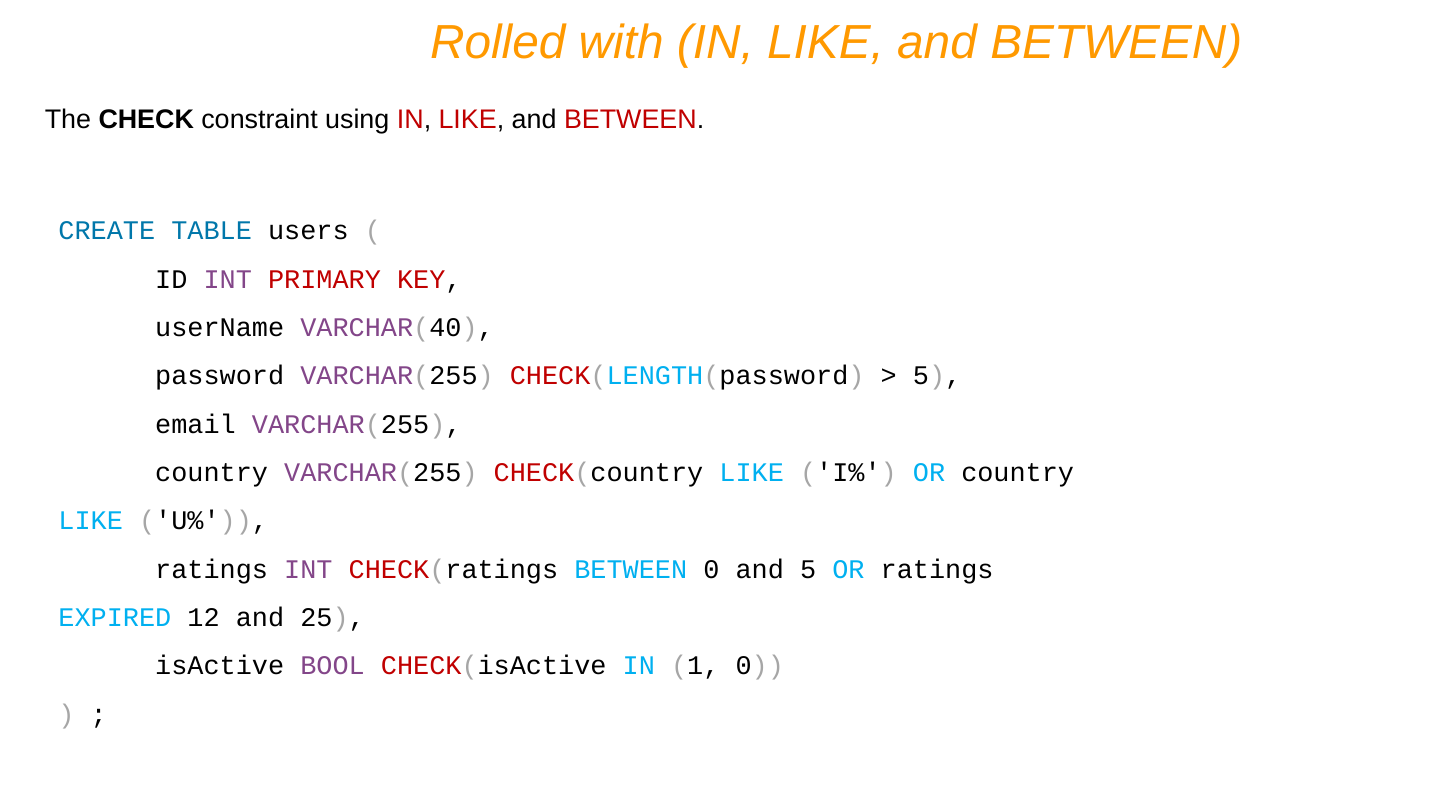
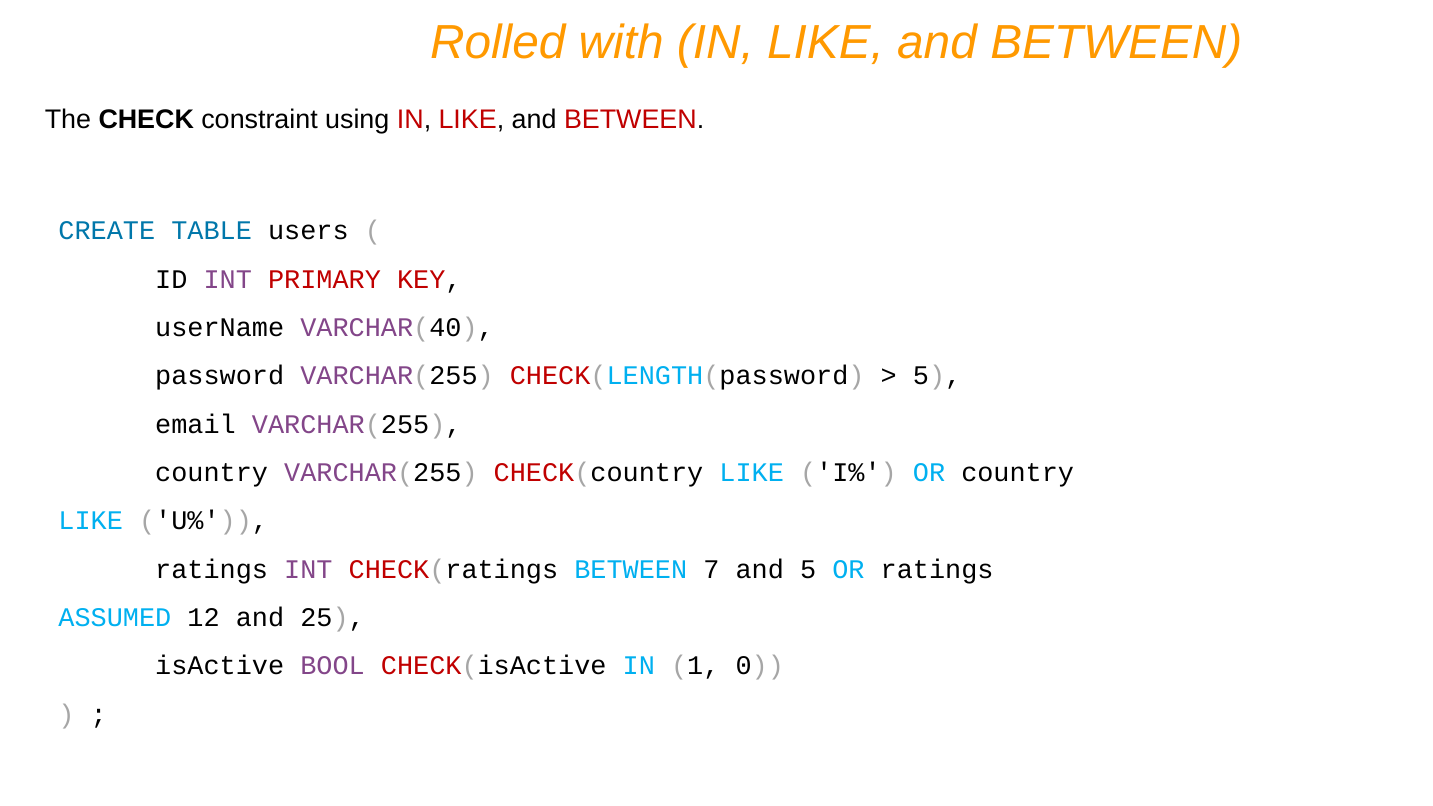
BETWEEN 0: 0 -> 7
EXPIRED: EXPIRED -> ASSUMED
